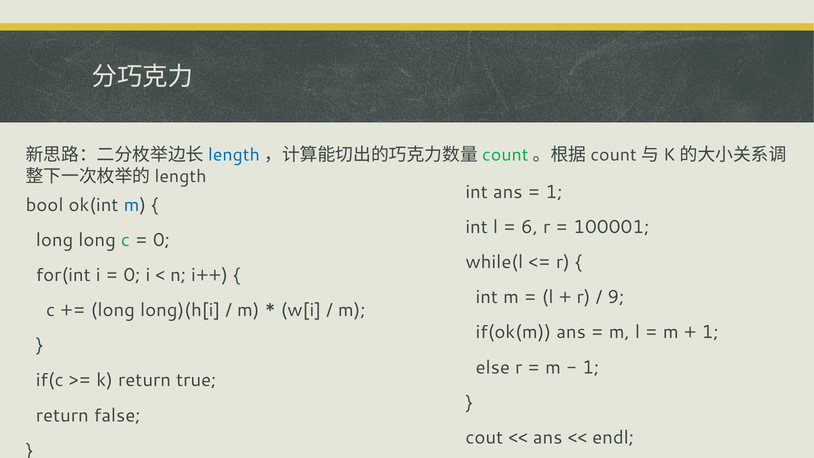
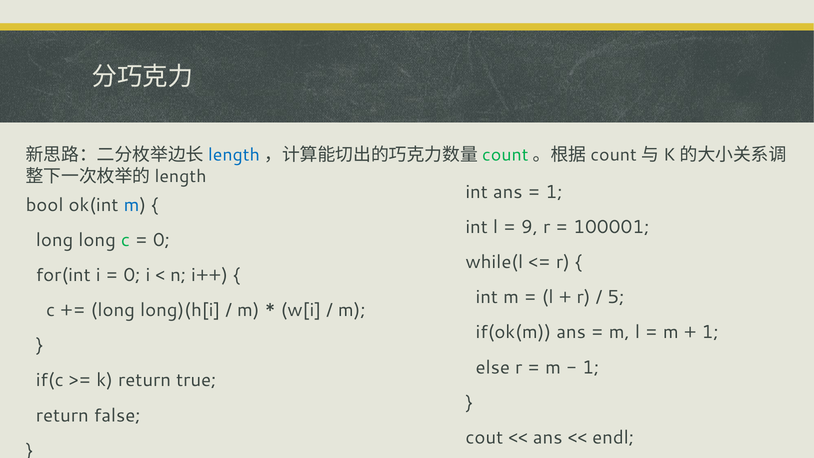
6: 6 -> 9
9: 9 -> 5
